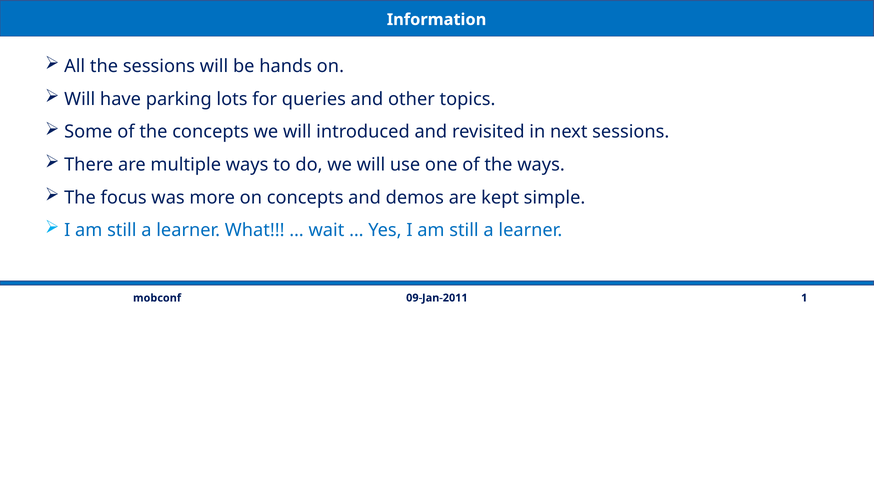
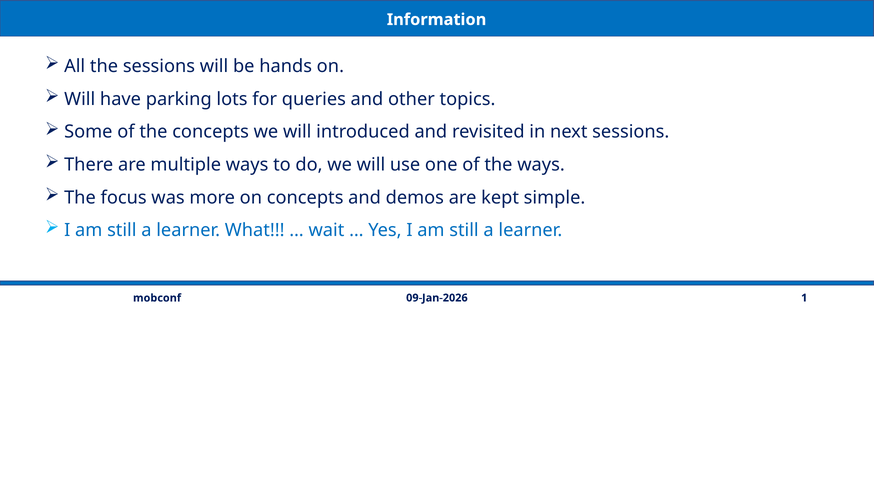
09-Jan-2011: 09-Jan-2011 -> 09-Jan-2026
